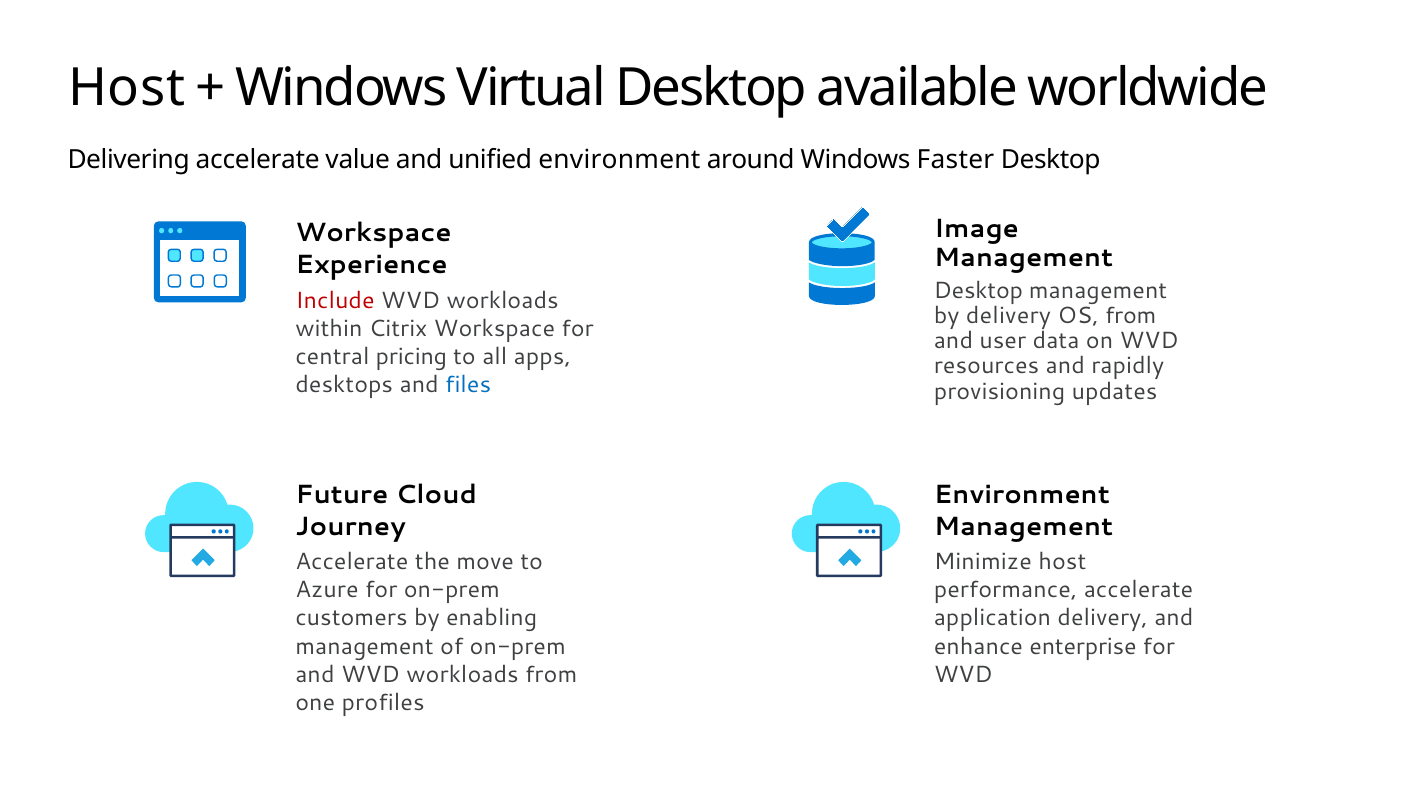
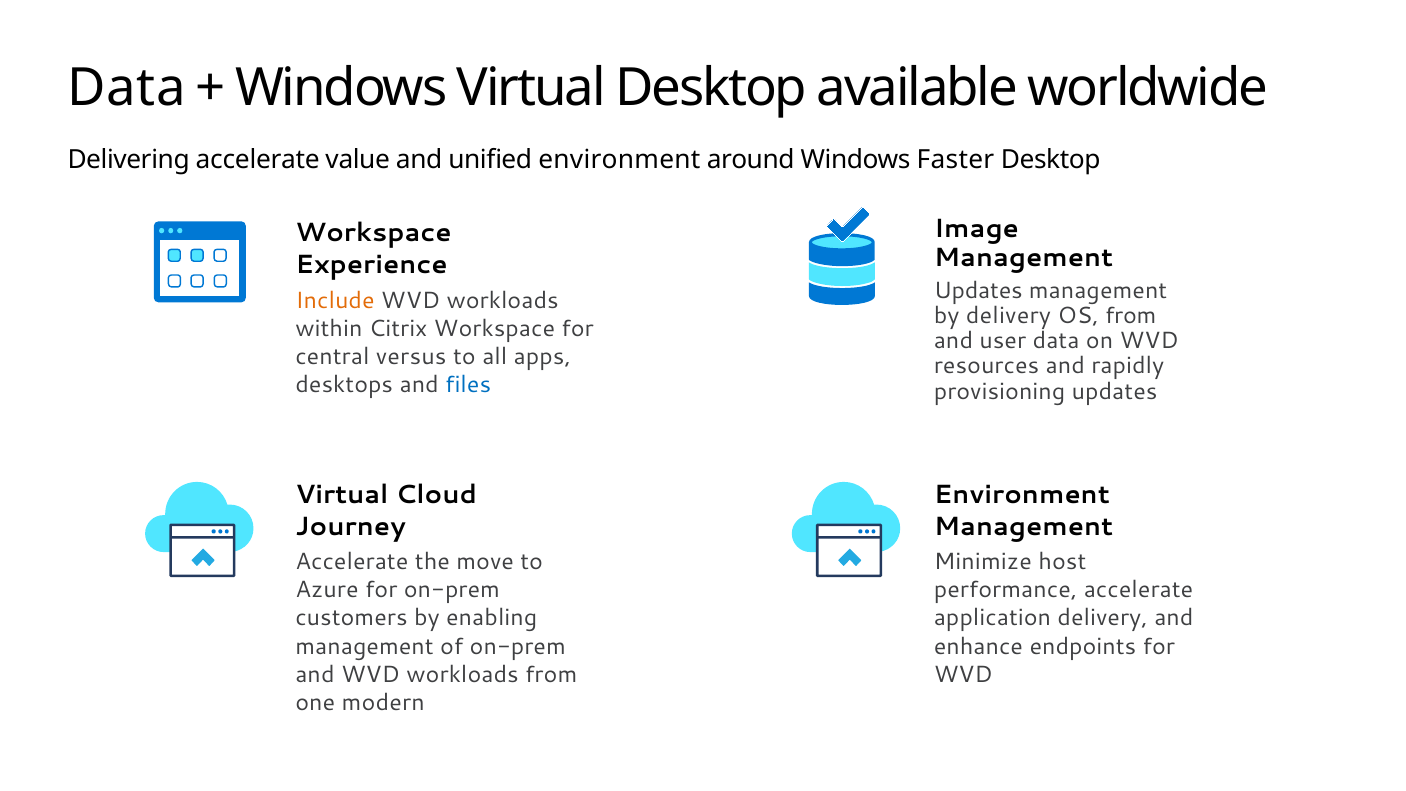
Host at (127, 88): Host -> Data
Desktop at (978, 290): Desktop -> Updates
Include colour: red -> orange
pricing: pricing -> versus
Future at (342, 495): Future -> Virtual
enterprise: enterprise -> endpoints
profiles: profiles -> modern
